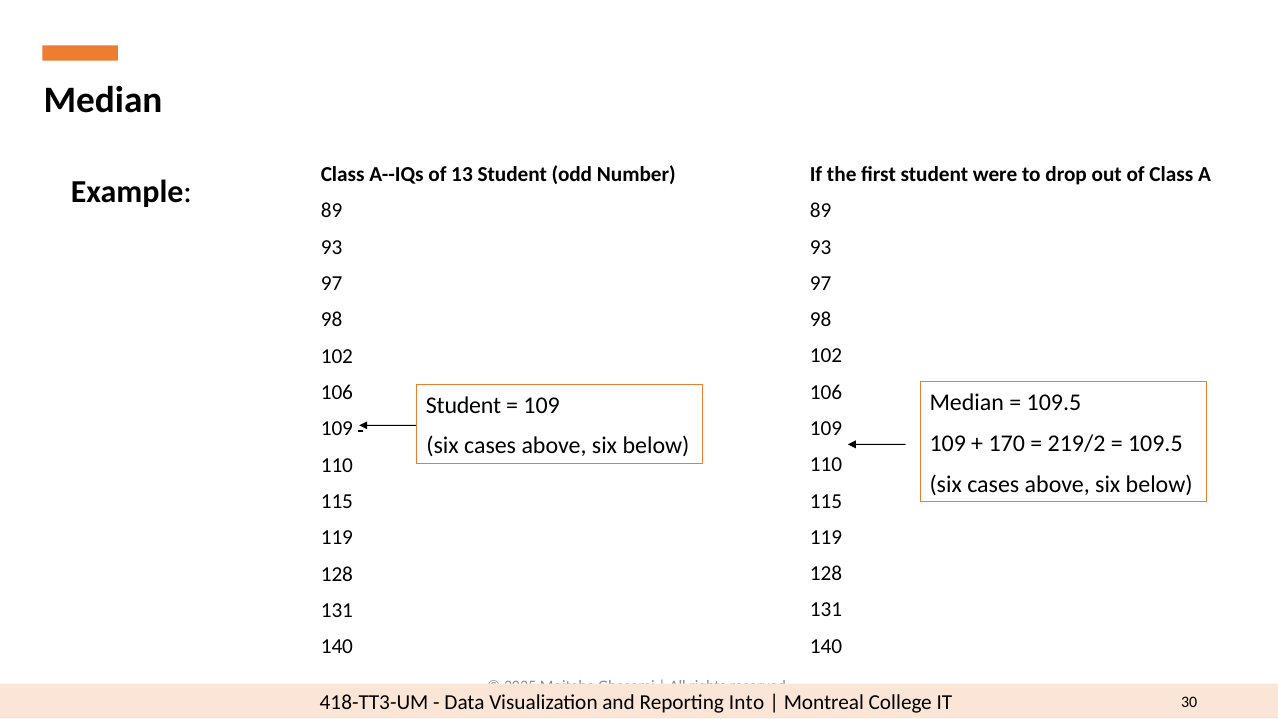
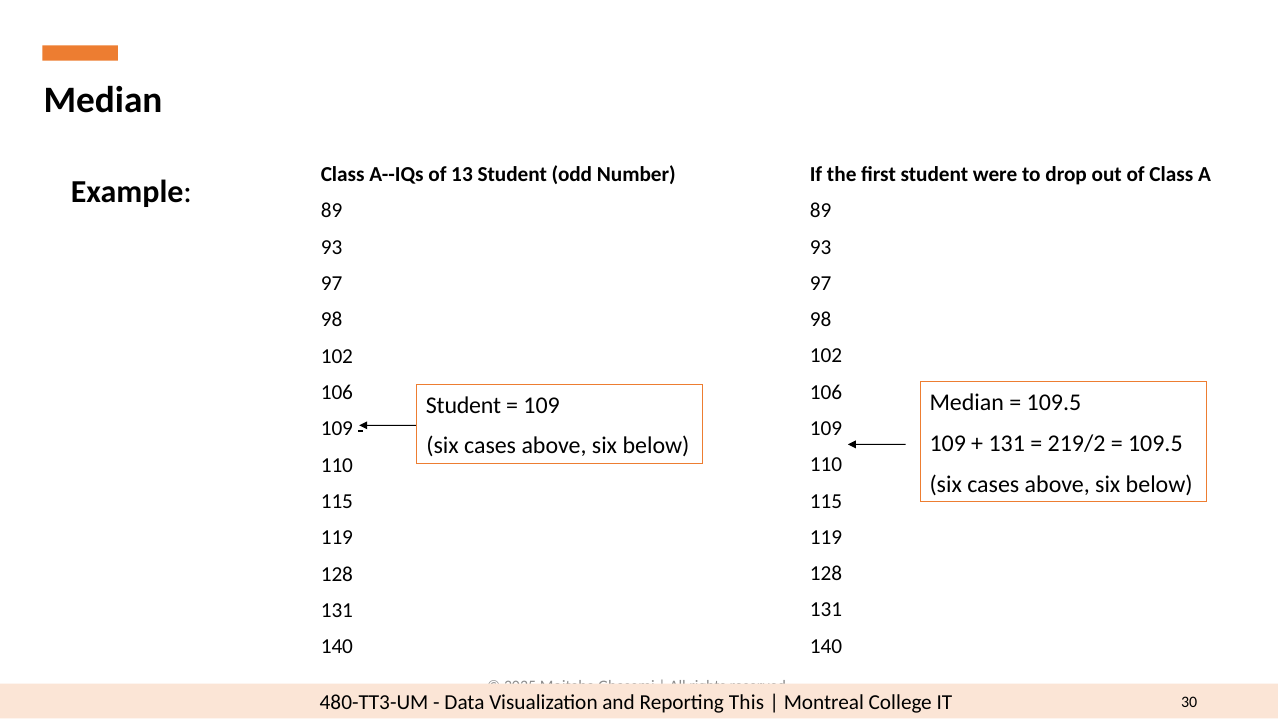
170 at (1007, 443): 170 -> 131
418-TT3-UM: 418-TT3-UM -> 480-TT3-UM
Into: Into -> This
